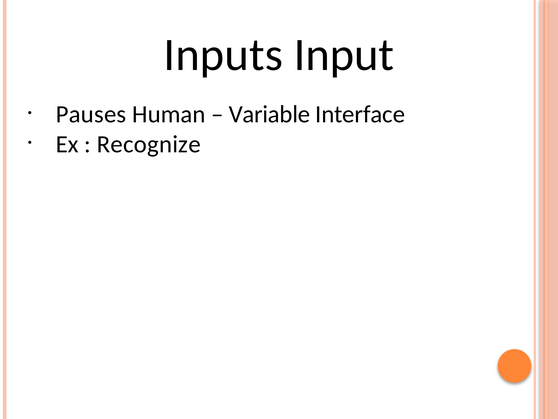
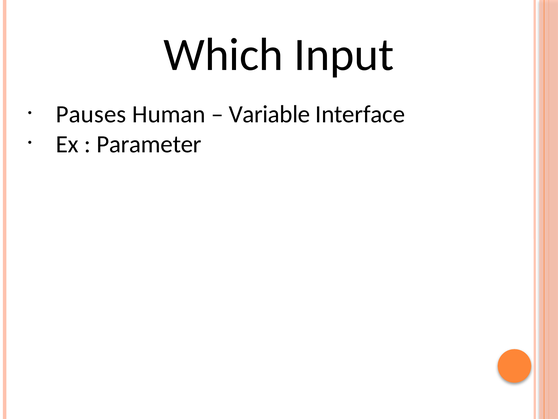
Inputs: Inputs -> Which
Recognize: Recognize -> Parameter
